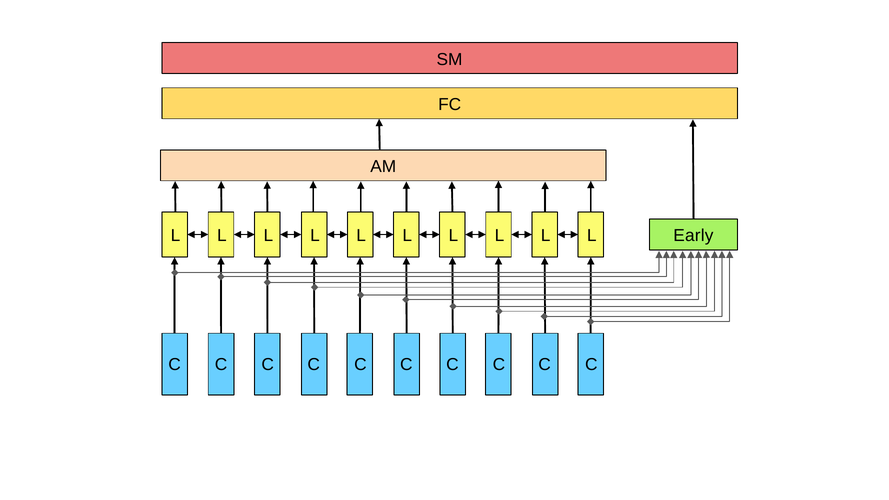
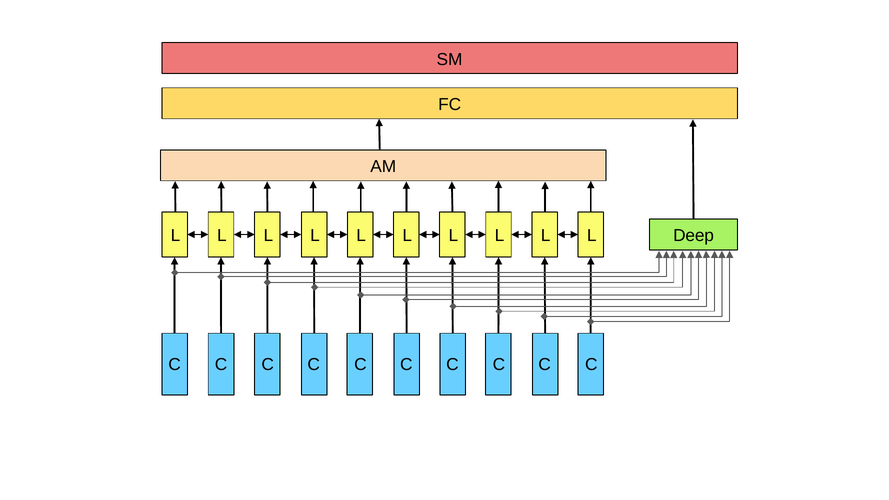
Early: Early -> Deep
